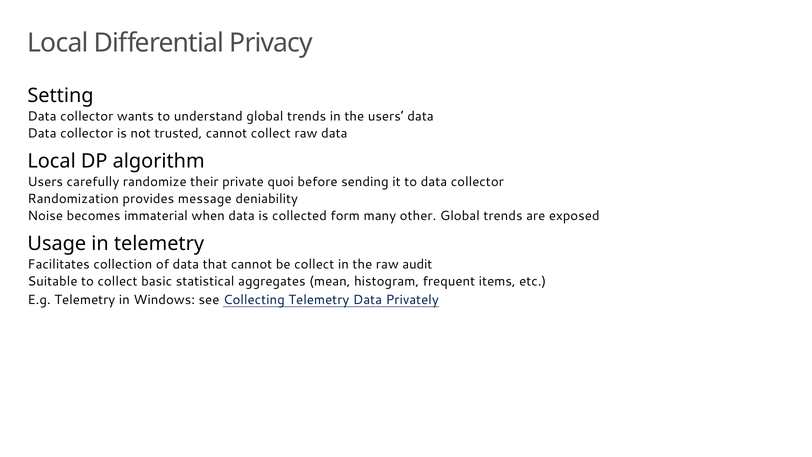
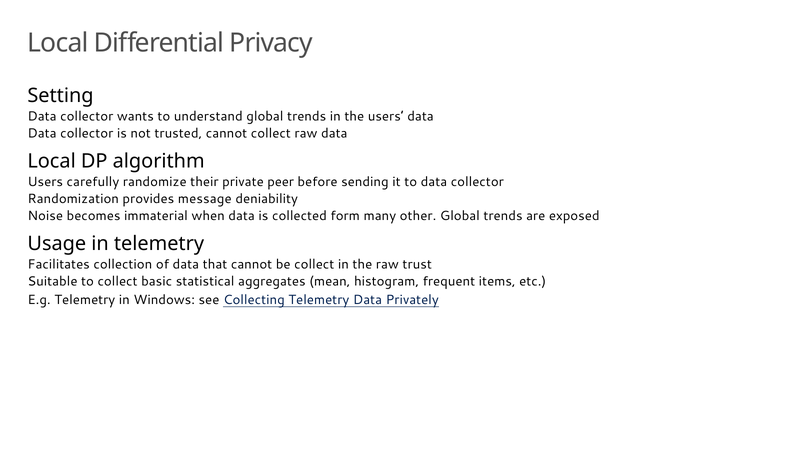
quoi: quoi -> peer
audit: audit -> trust
